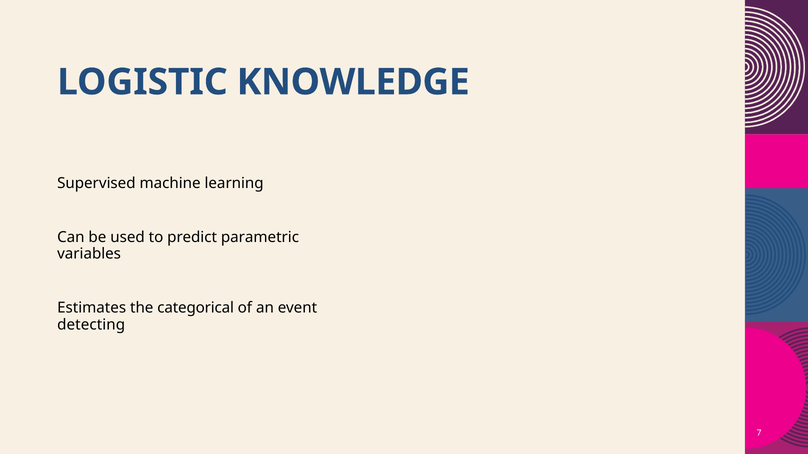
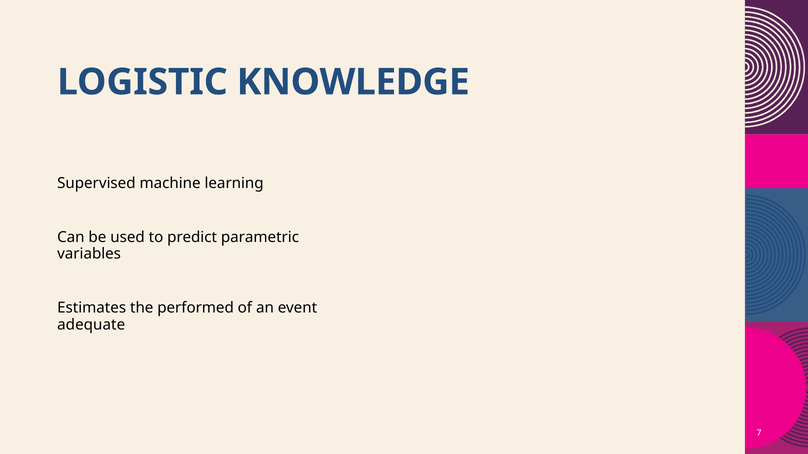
categorical: categorical -> performed
detecting: detecting -> adequate
